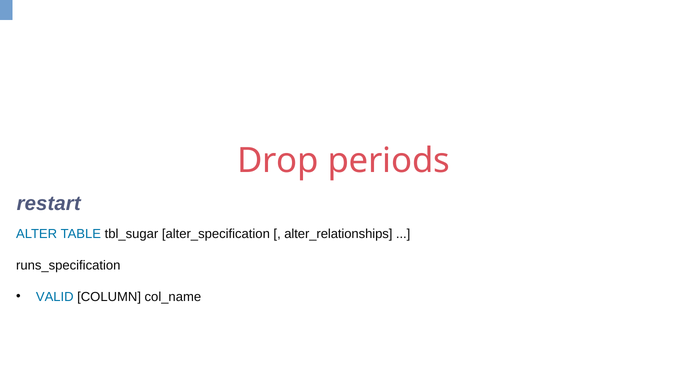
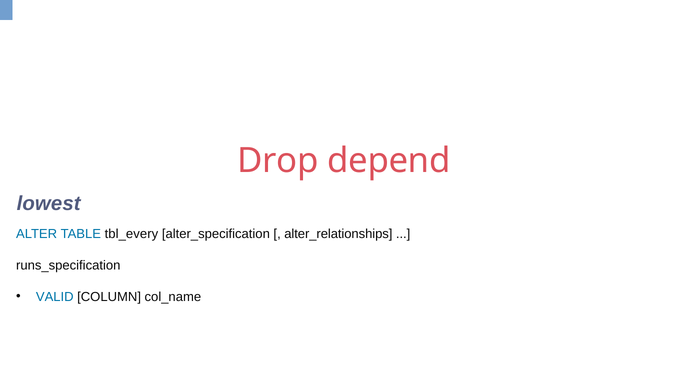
periods: periods -> depend
restart: restart -> lowest
tbl_sugar: tbl_sugar -> tbl_every
